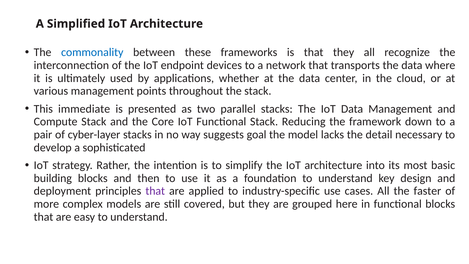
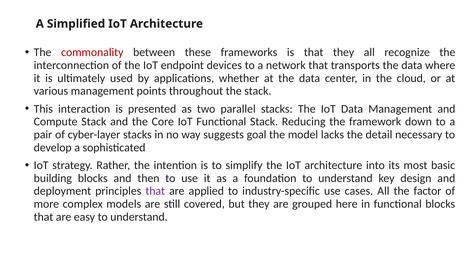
commonality colour: blue -> red
immediate: immediate -> interaction
faster: faster -> factor
